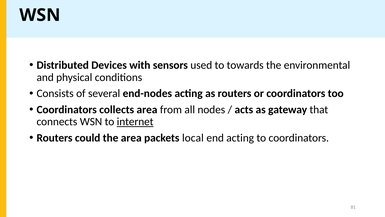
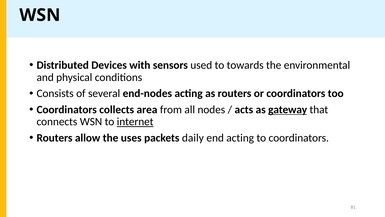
gateway underline: none -> present
could: could -> allow
the area: area -> uses
local: local -> daily
